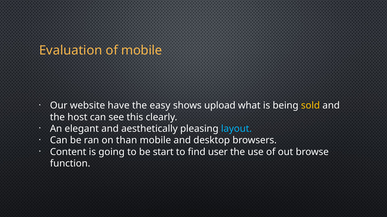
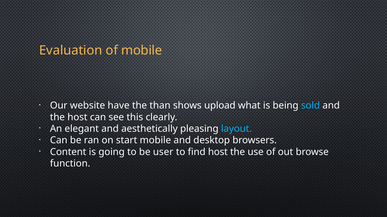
easy: easy -> than
sold colour: yellow -> light blue
than: than -> start
start: start -> user
find user: user -> host
